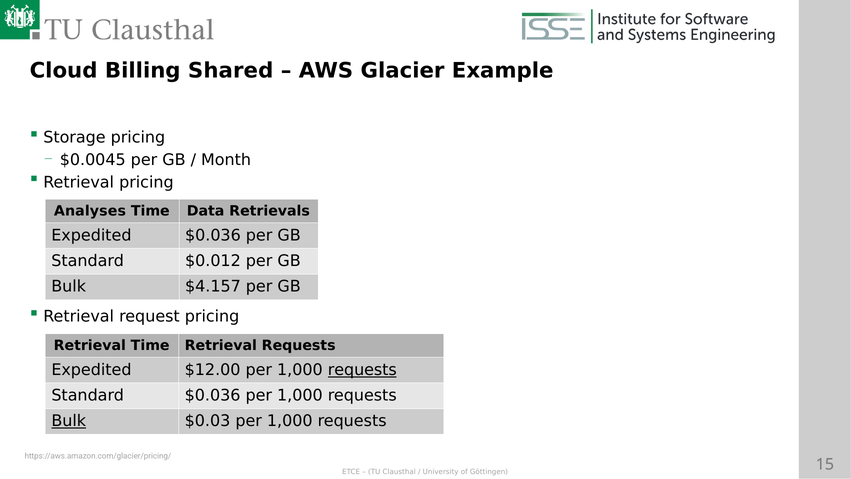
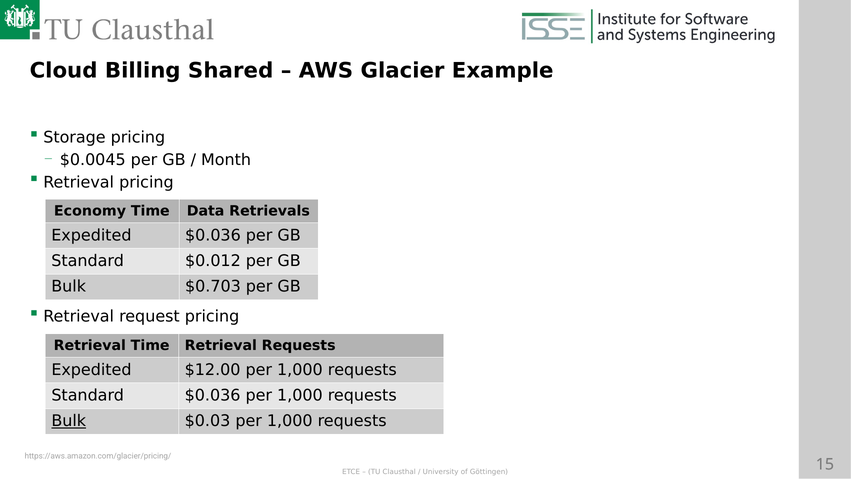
Analyses: Analyses -> Economy
$4.157: $4.157 -> $0.703
requests at (362, 370) underline: present -> none
